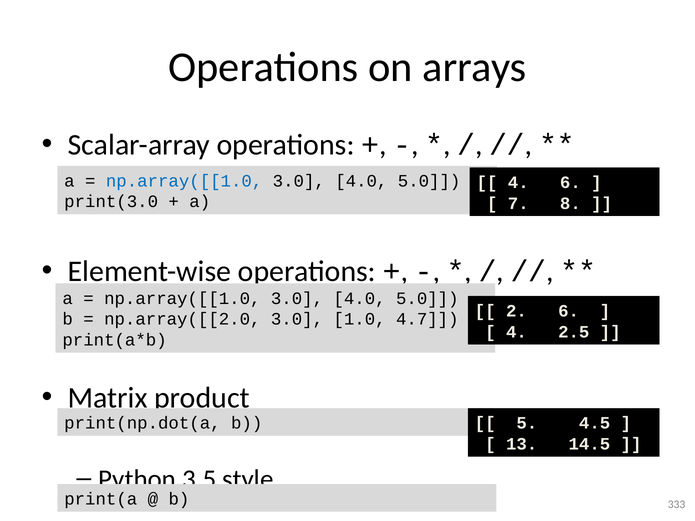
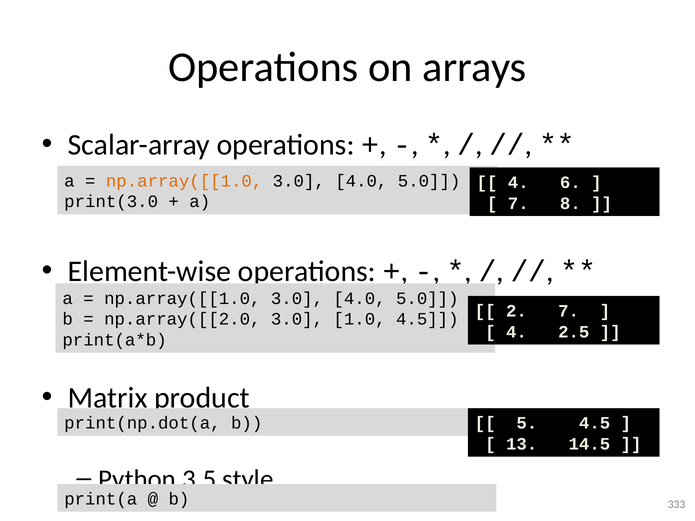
np.array([[1.0 at (184, 181) colour: blue -> orange
2 6: 6 -> 7
1.0 4.7: 4.7 -> 4.5
